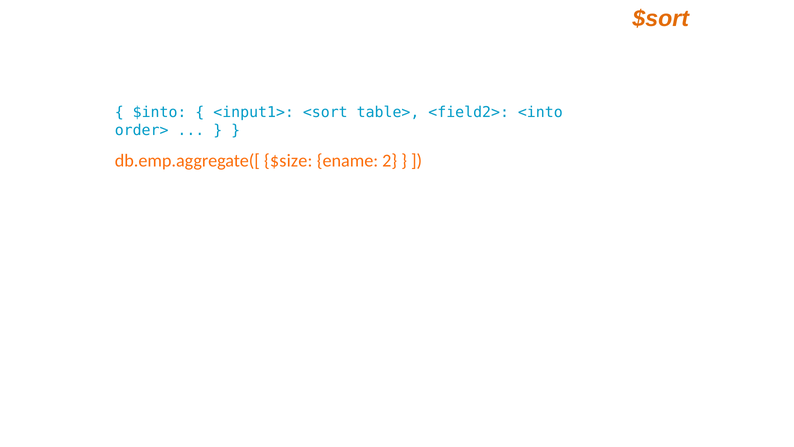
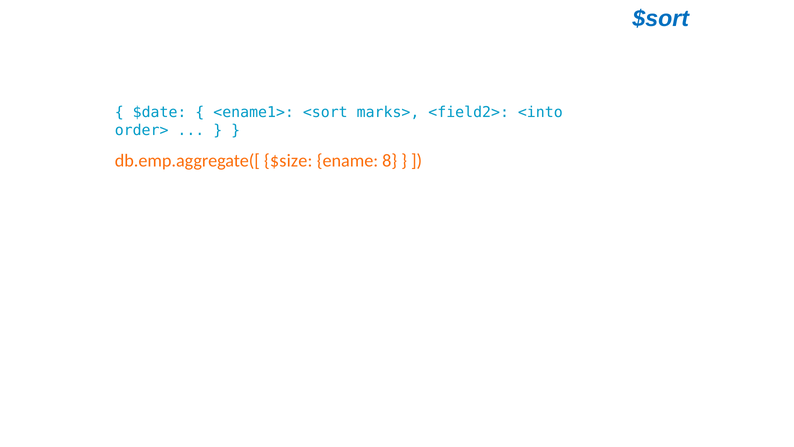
$sort colour: orange -> blue
$into: $into -> $date
<input1>: <input1> -> <ename1>
table>: table> -> marks>
2: 2 -> 8
